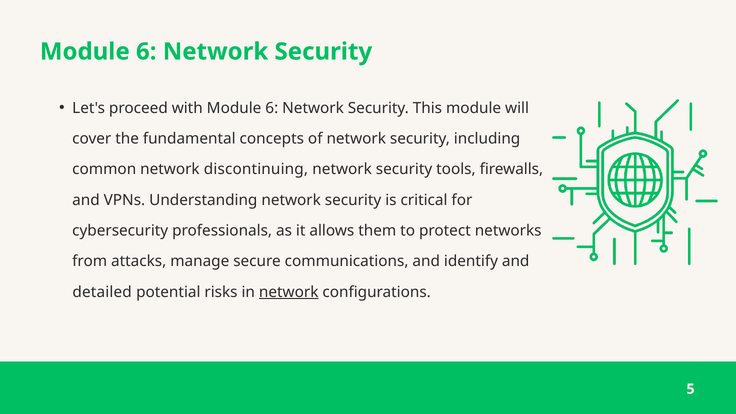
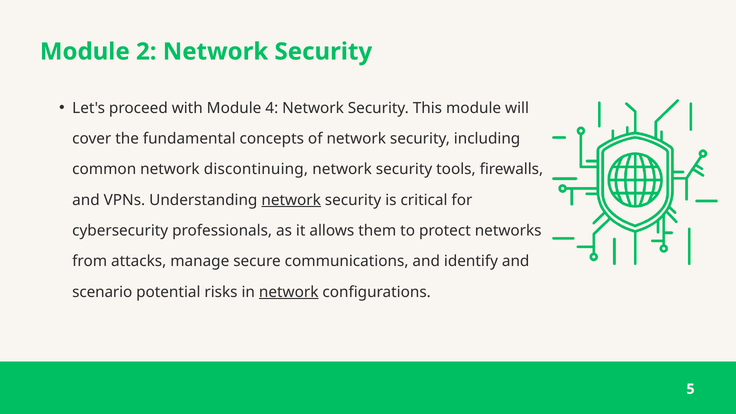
6 at (146, 52): 6 -> 2
with Module 6: 6 -> 4
network at (291, 200) underline: none -> present
detailed: detailed -> scenario
